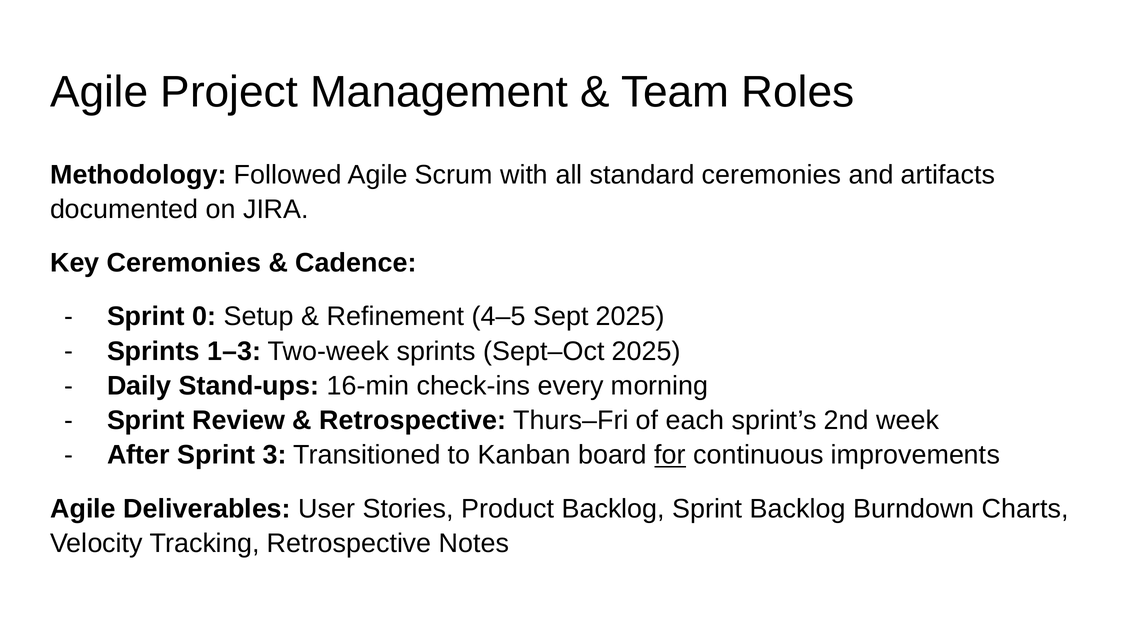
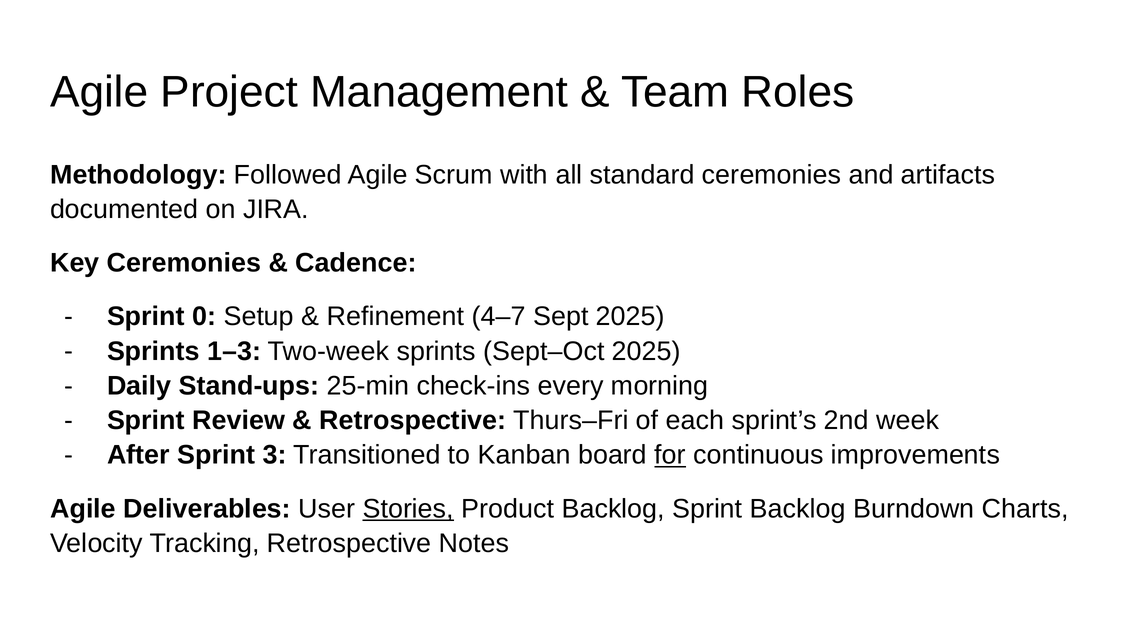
4–5: 4–5 -> 4–7
16-min: 16-min -> 25-min
Stories underline: none -> present
